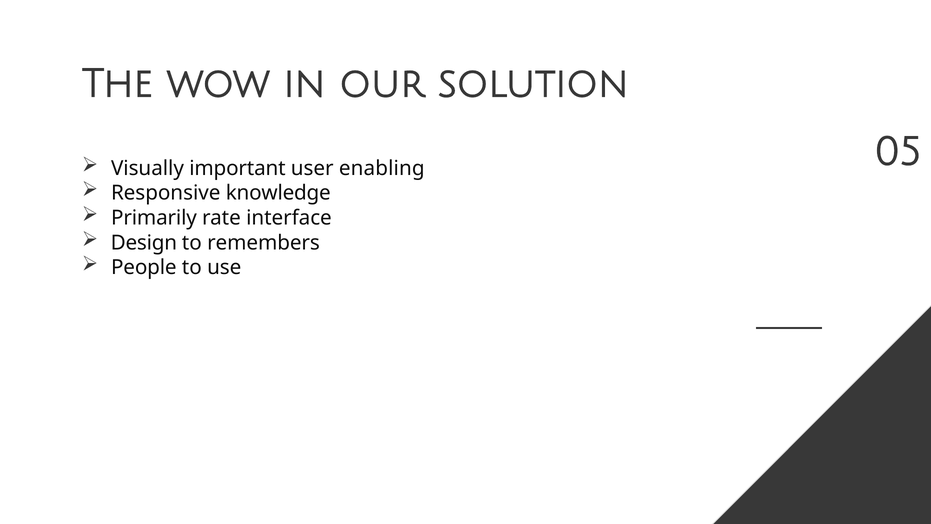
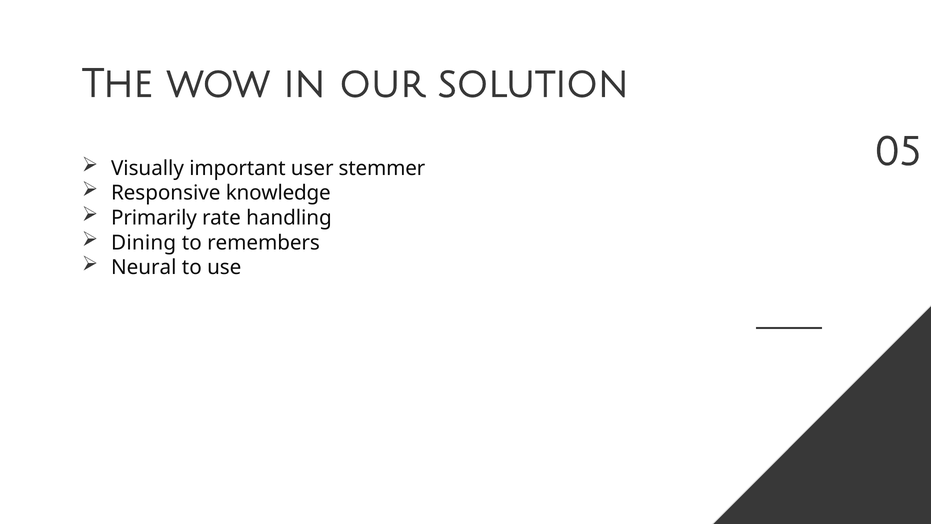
enabling: enabling -> stemmer
interface: interface -> handling
Design: Design -> Dining
People: People -> Neural
